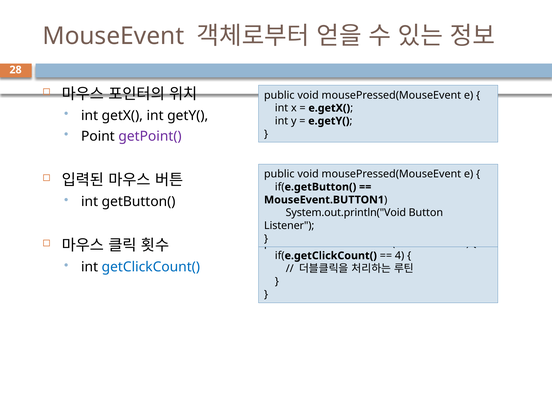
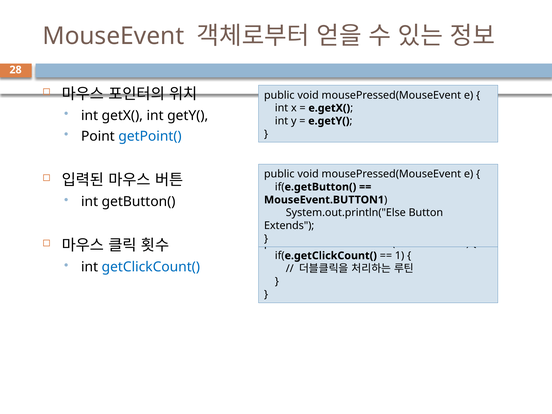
getPoint( colour: purple -> blue
System.out.println("Void: System.out.println("Void -> System.out.println("Else
Listener: Listener -> Extends
4: 4 -> 1
